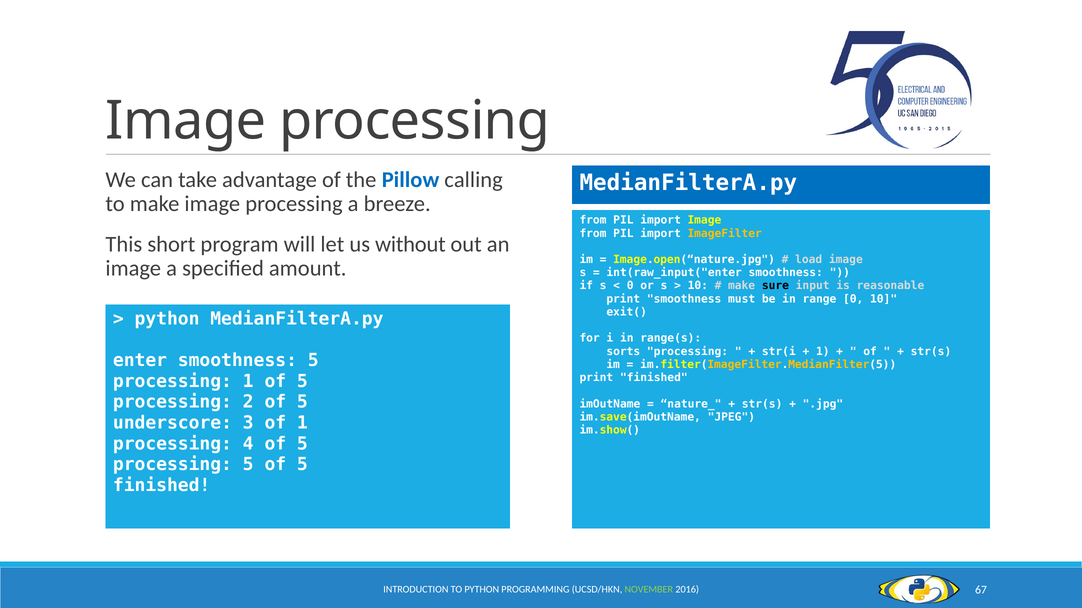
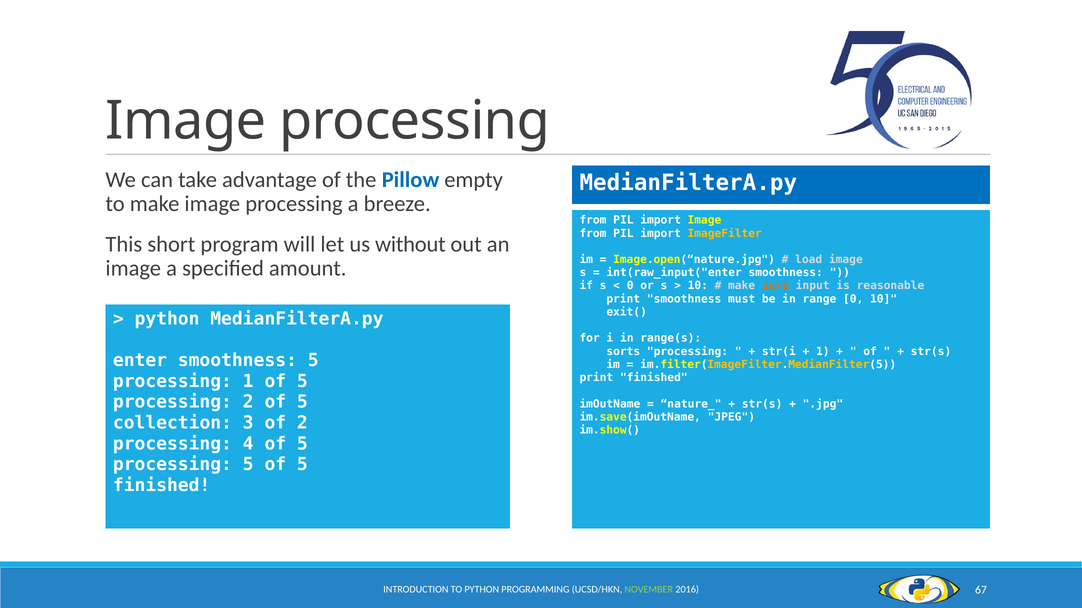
calling: calling -> empty
sure colour: black -> orange
underscore: underscore -> collection
of 1: 1 -> 2
